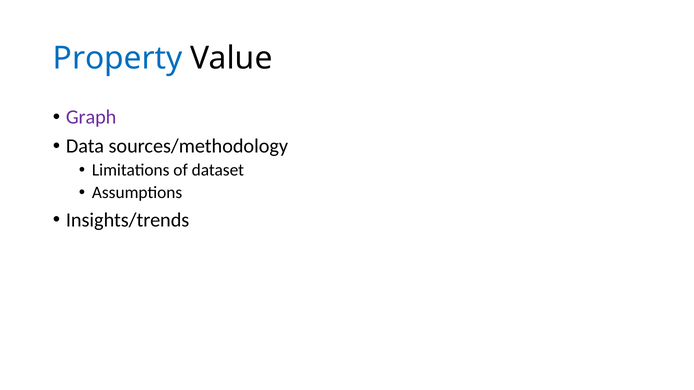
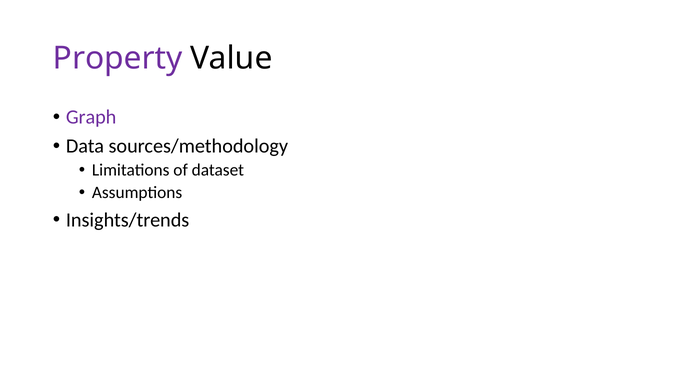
Property colour: blue -> purple
